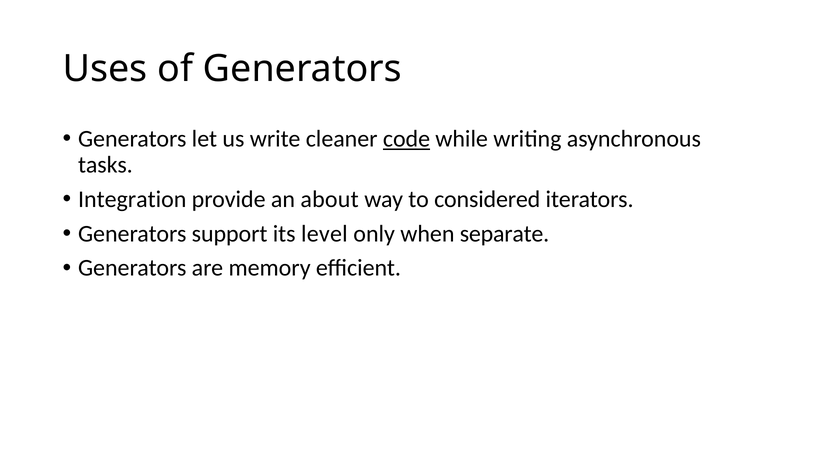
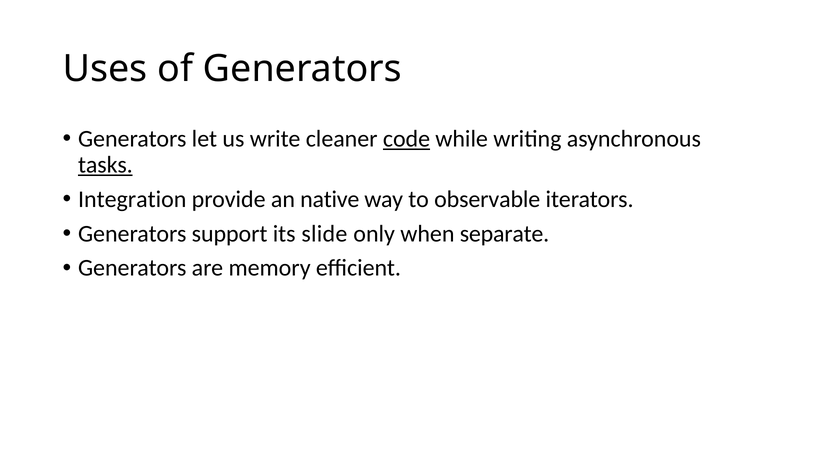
tasks underline: none -> present
about: about -> native
considered: considered -> observable
level: level -> slide
